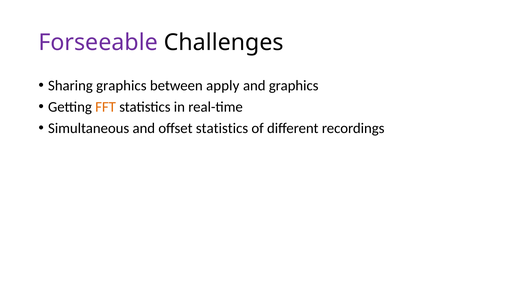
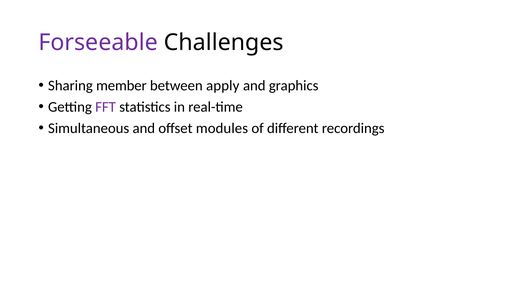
Sharing graphics: graphics -> member
FFT colour: orange -> purple
offset statistics: statistics -> modules
